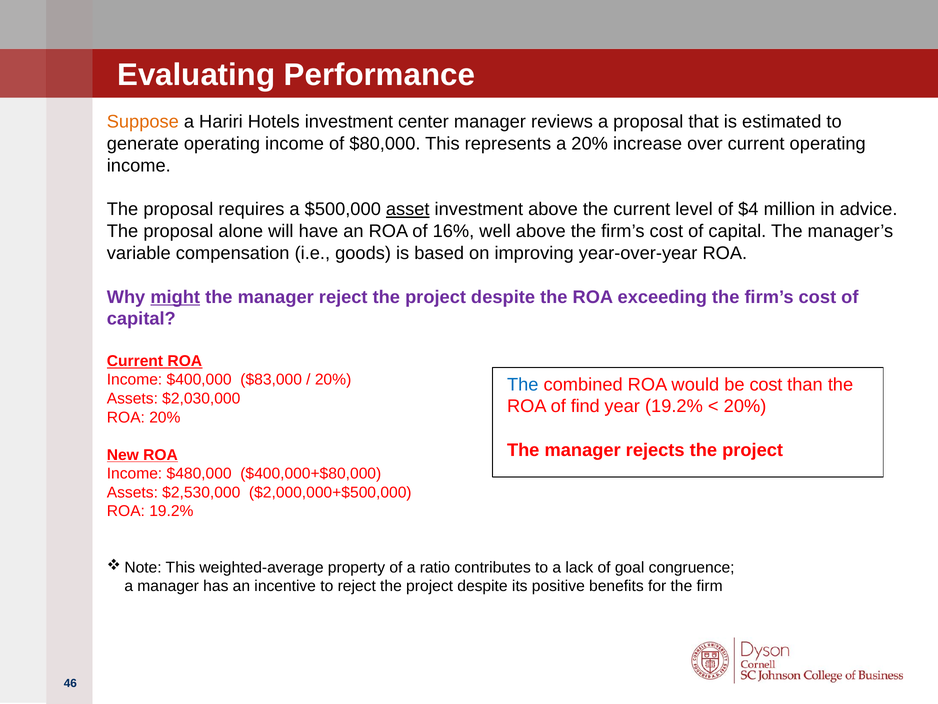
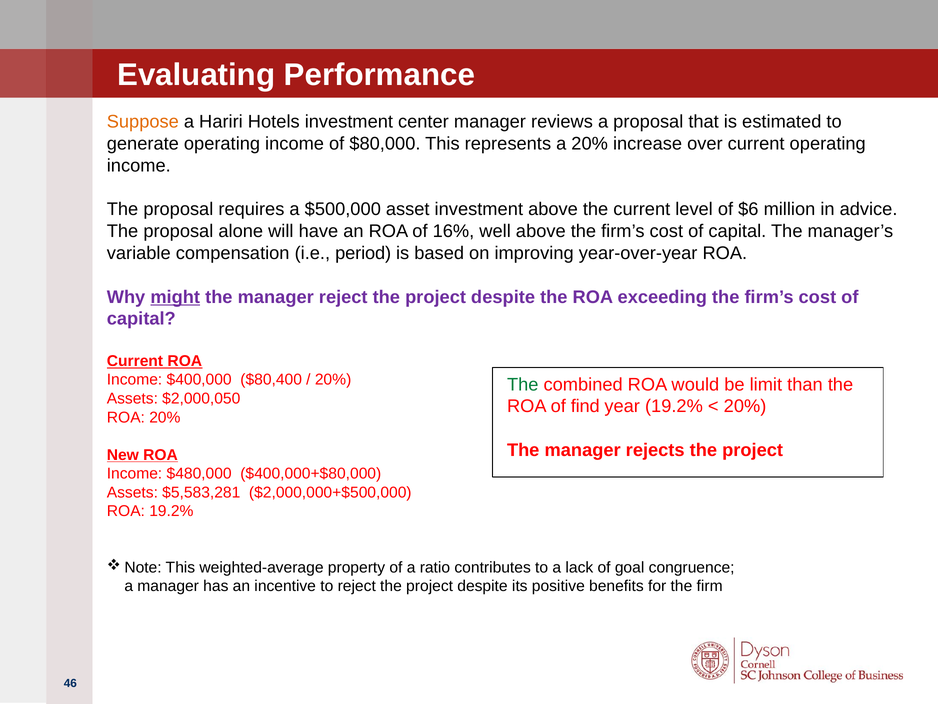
asset underline: present -> none
$4: $4 -> $6
goods: goods -> period
$83,000: $83,000 -> $80,400
The at (523, 384) colour: blue -> green
be cost: cost -> limit
$2,030,000: $2,030,000 -> $2,000,050
$2,530,000: $2,530,000 -> $5,583,281
